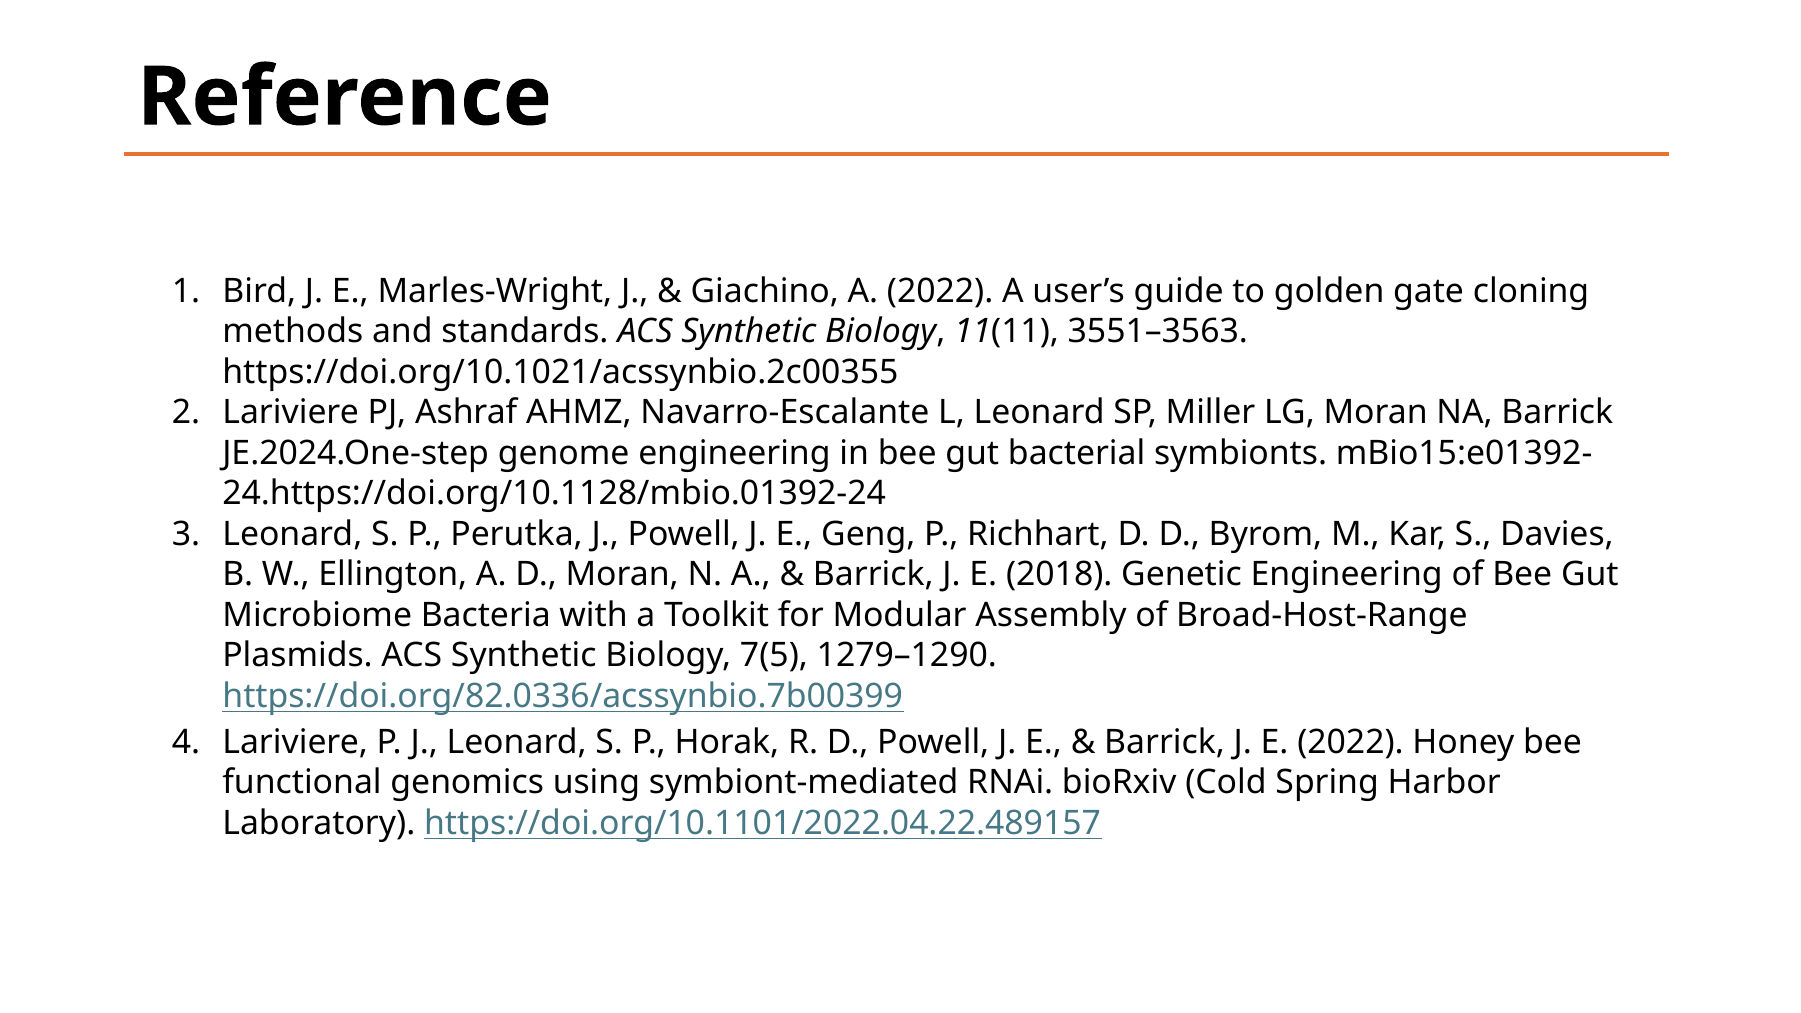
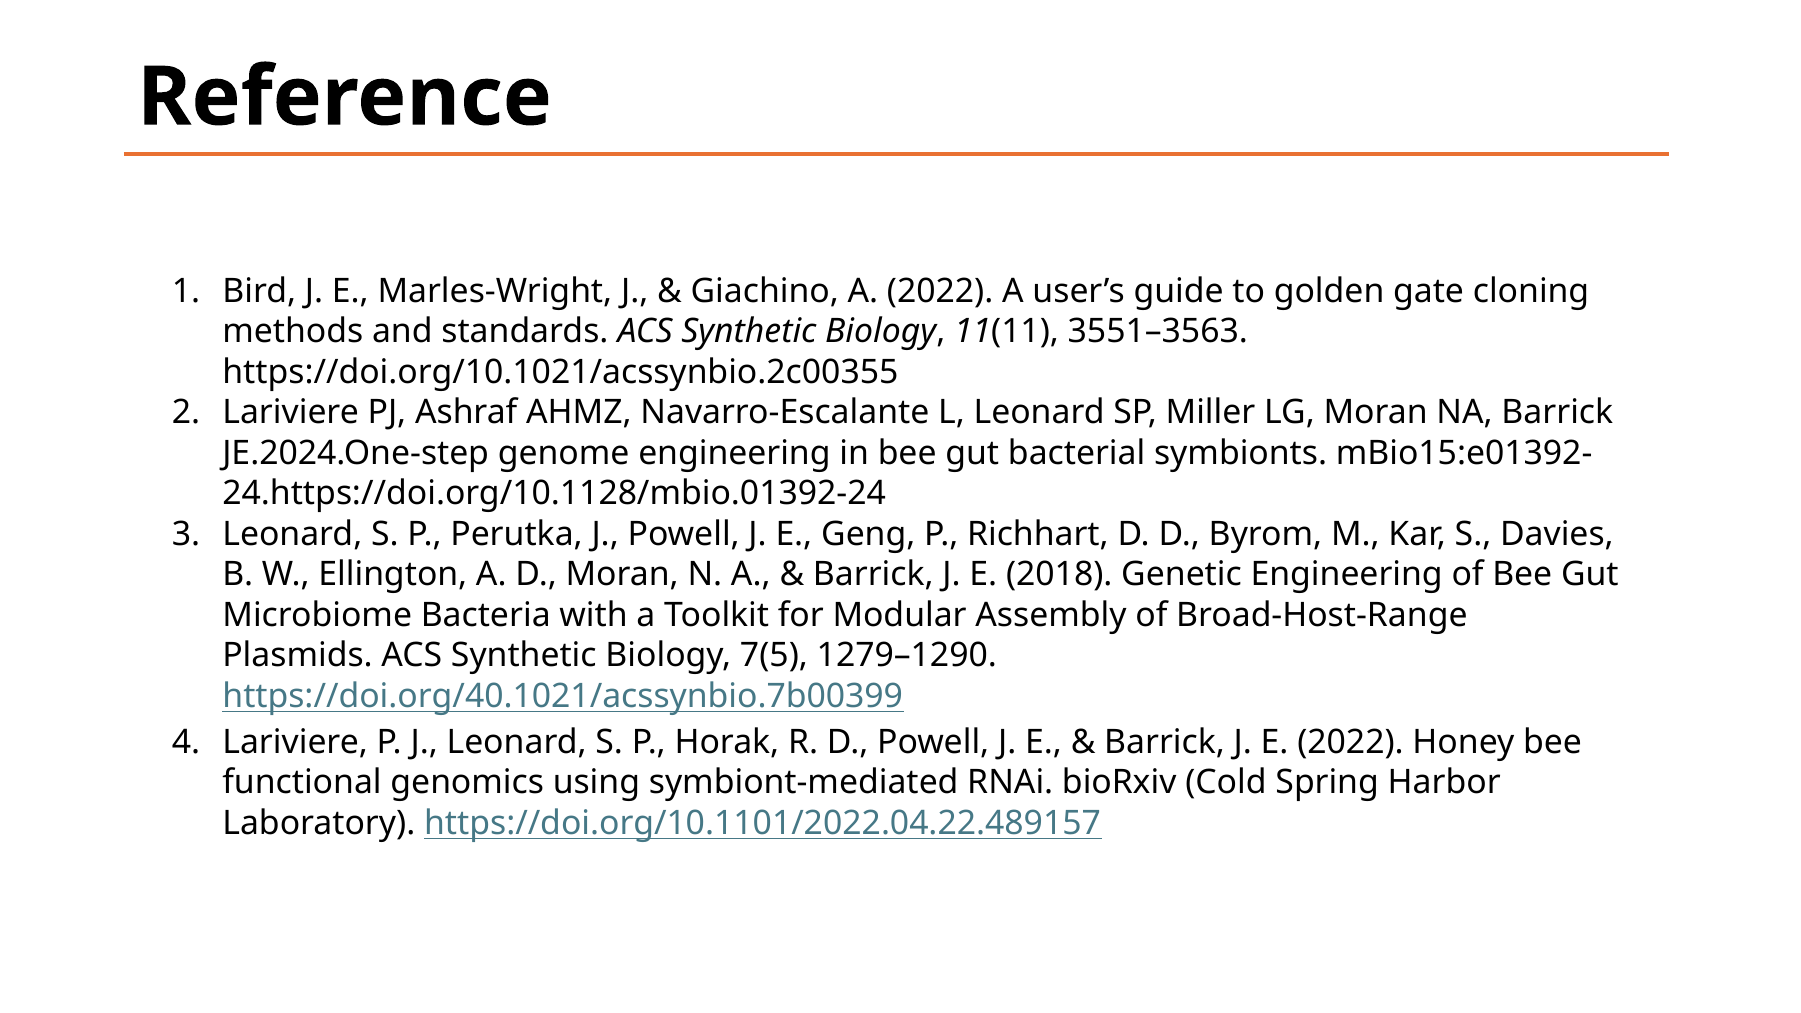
https://doi.org/82.0336/acssynbio.7b00399: https://doi.org/82.0336/acssynbio.7b00399 -> https://doi.org/40.1021/acssynbio.7b00399
